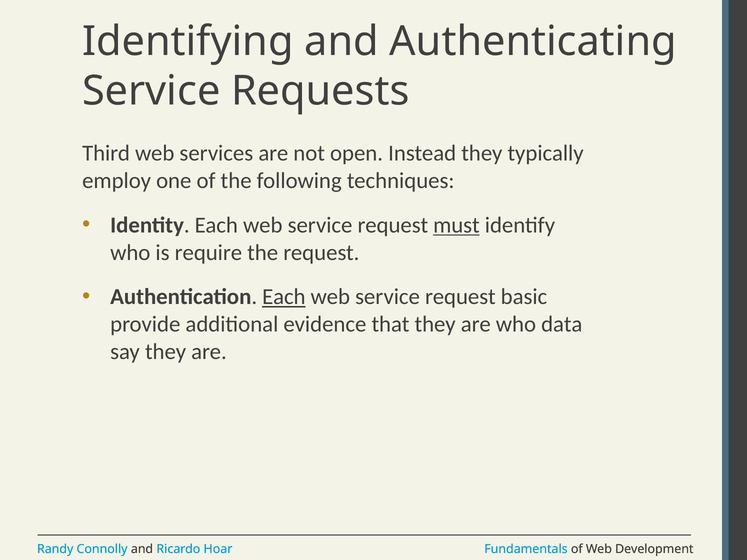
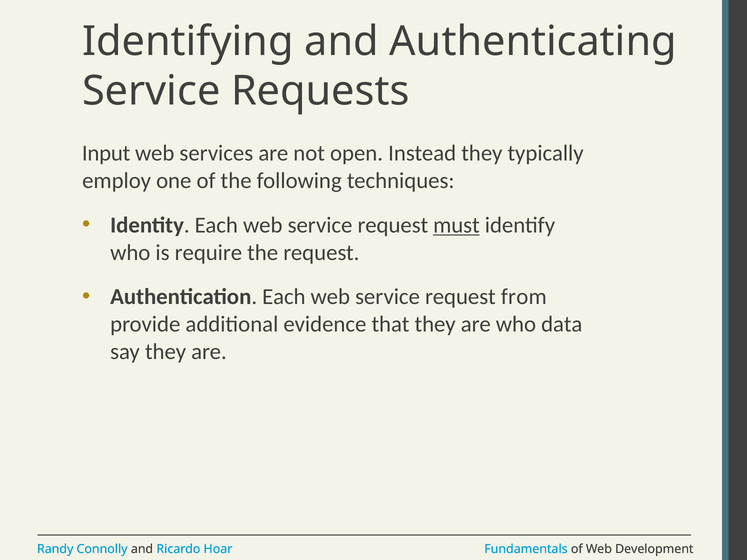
Third: Third -> Input
Each at (284, 297) underline: present -> none
basic: basic -> from
